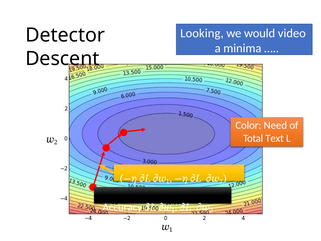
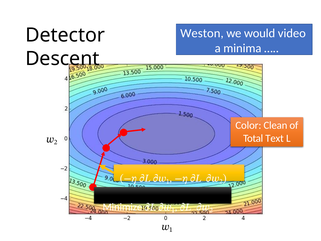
Looking: Looking -> Weston
Need: Need -> Clean
Accuracy: Accuracy -> Minimize
